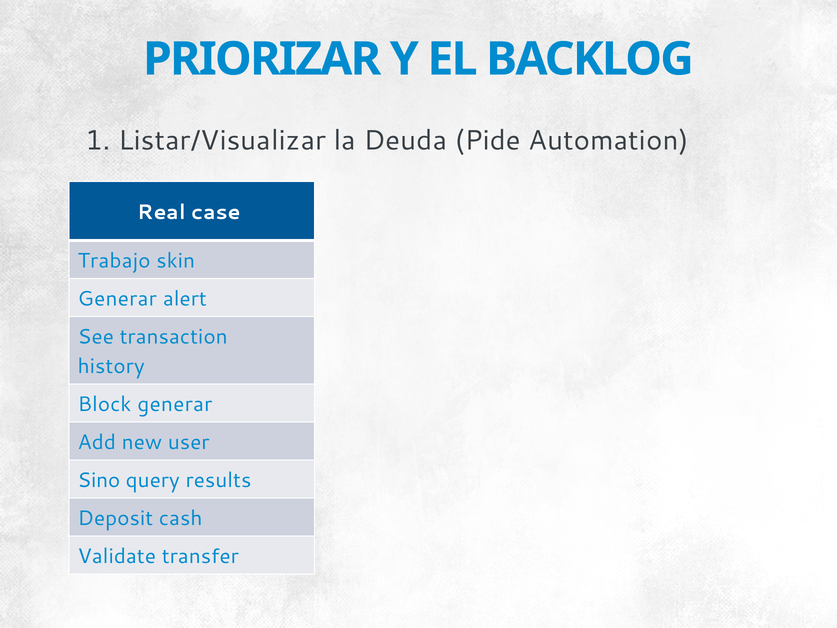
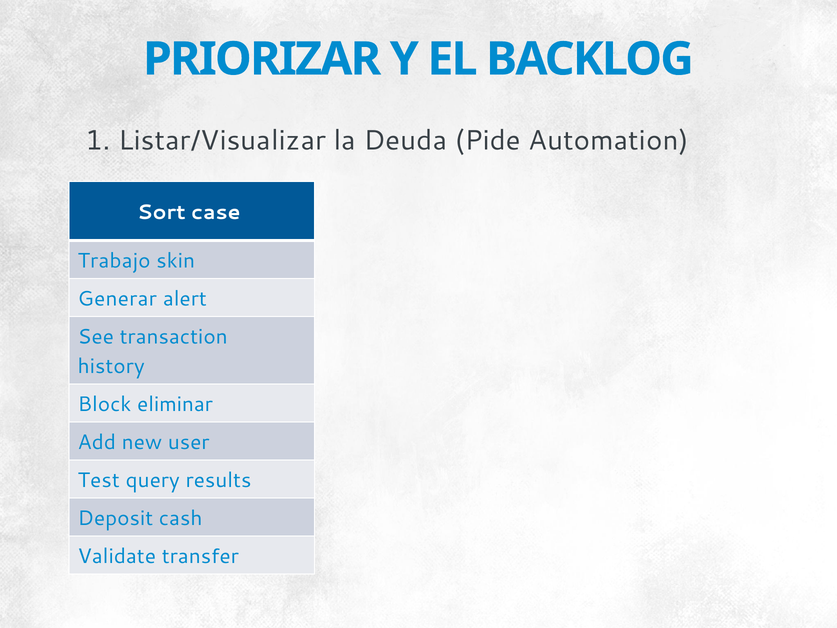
Real: Real -> Sort
Block generar: generar -> eliminar
Sino: Sino -> Test
